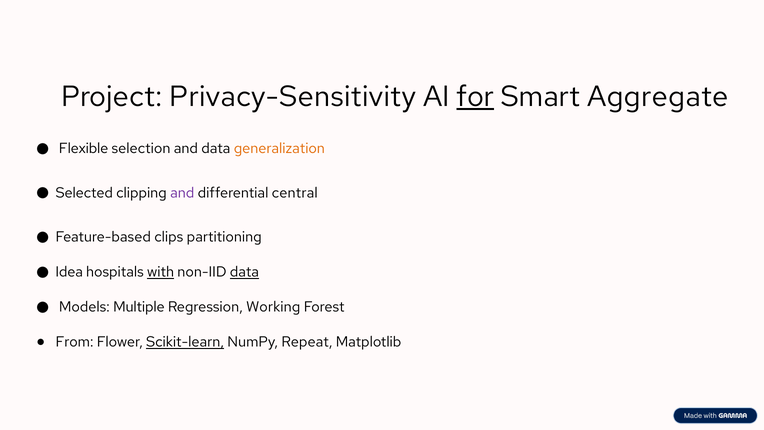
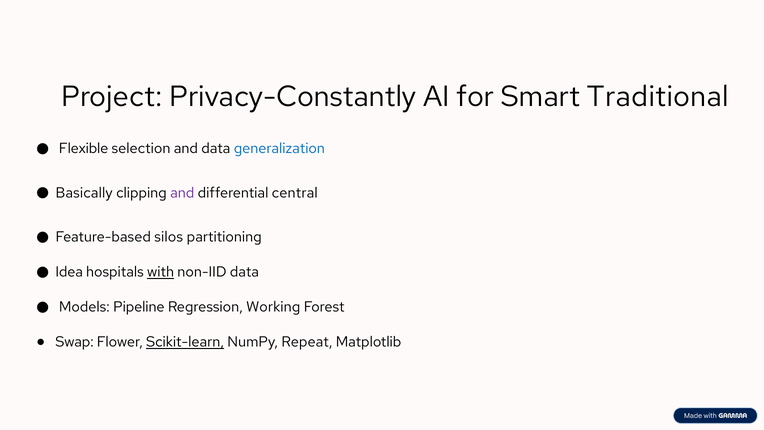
Privacy-Sensitivity: Privacy-Sensitivity -> Privacy-Constantly
for underline: present -> none
Aggregate: Aggregate -> Traditional
generalization colour: orange -> blue
Selected: Selected -> Basically
clips: clips -> silos
data at (244, 272) underline: present -> none
Multiple: Multiple -> Pipeline
From: From -> Swap
